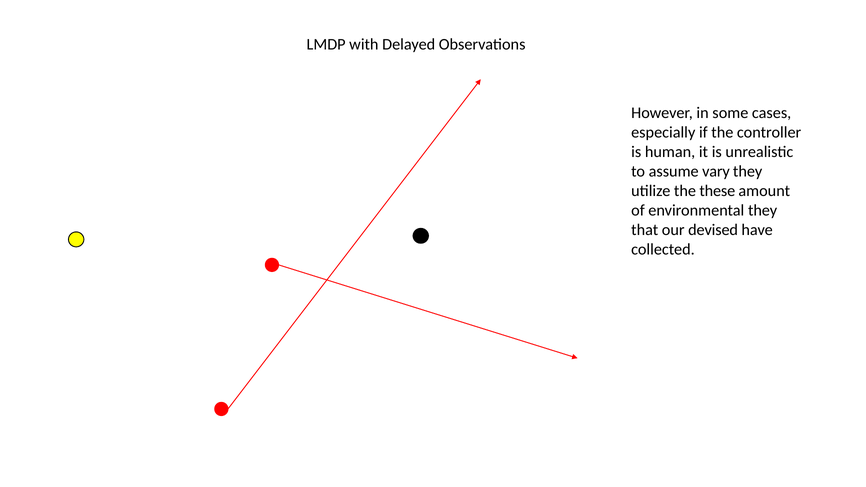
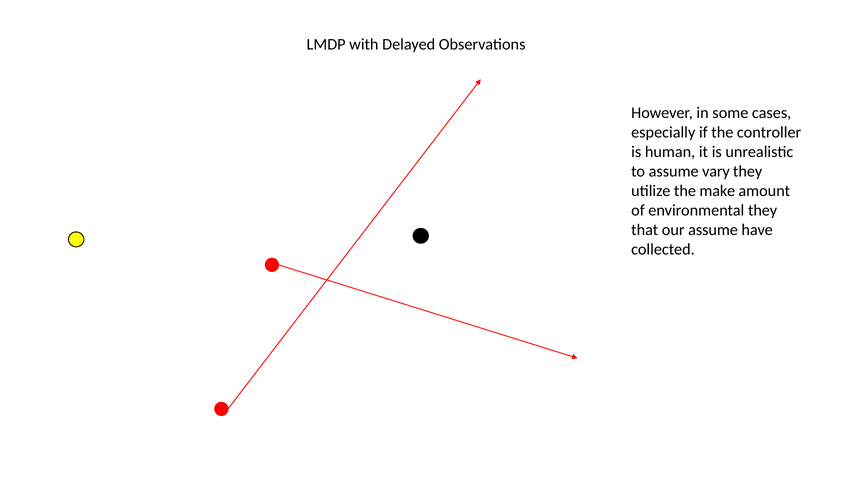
these: these -> make
our devised: devised -> assume
